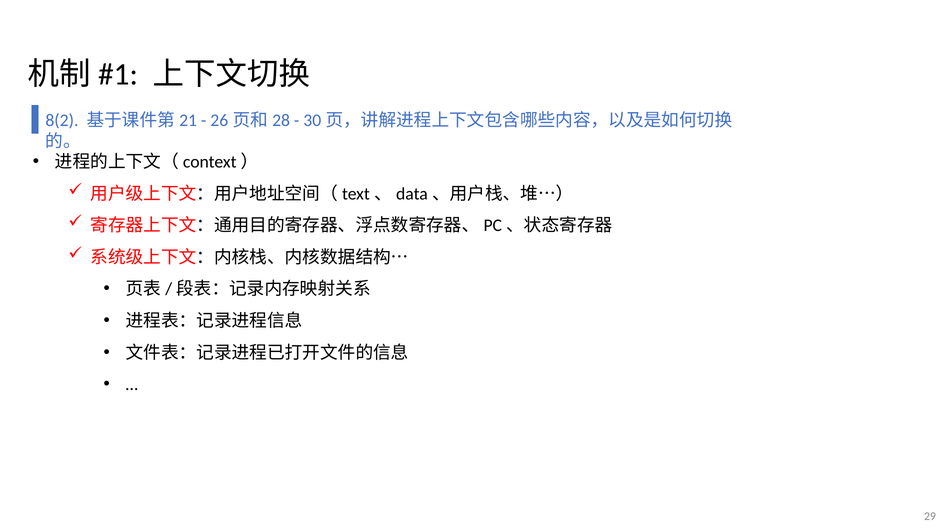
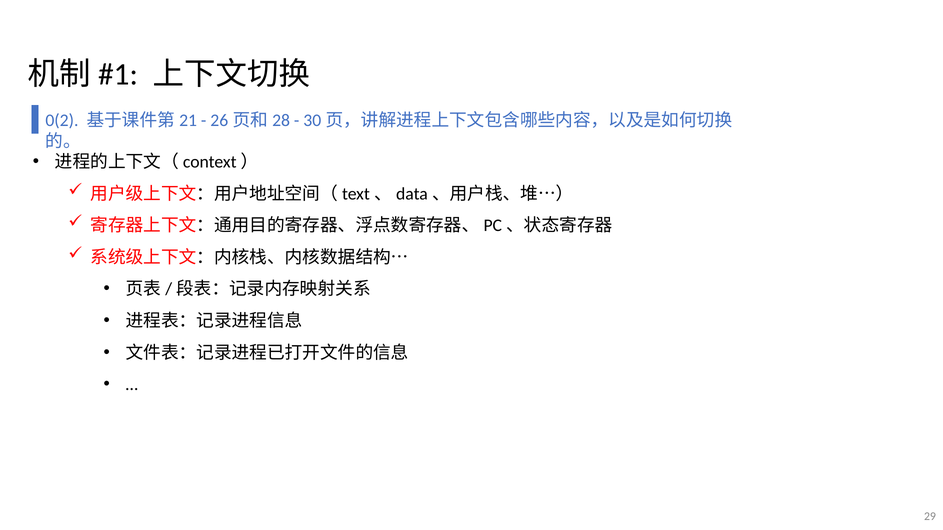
8(2: 8(2 -> 0(2
